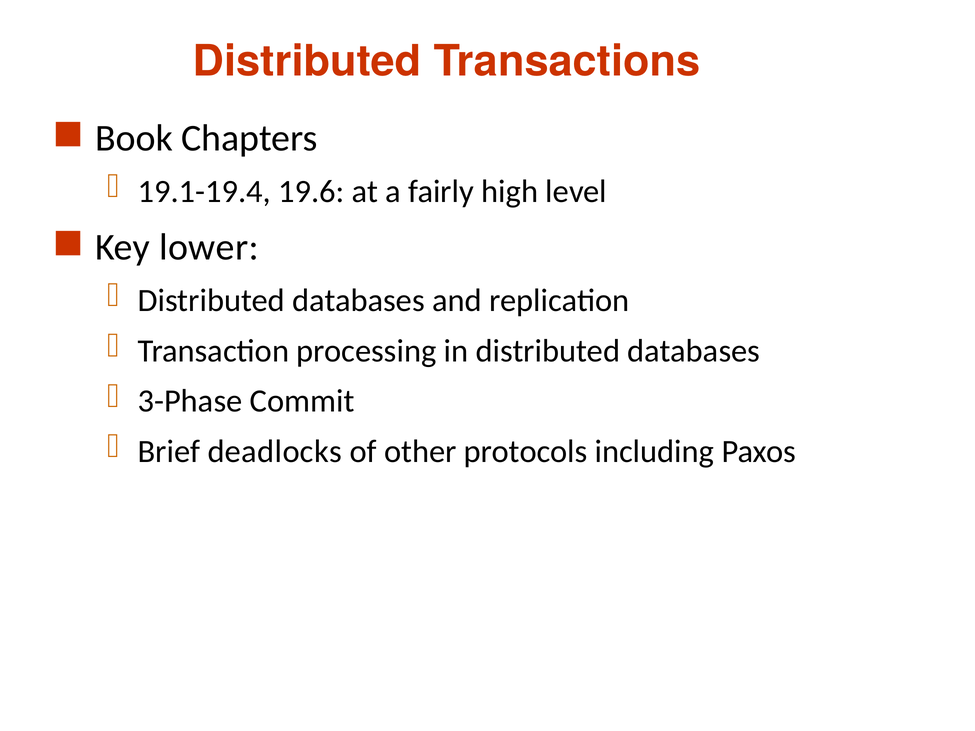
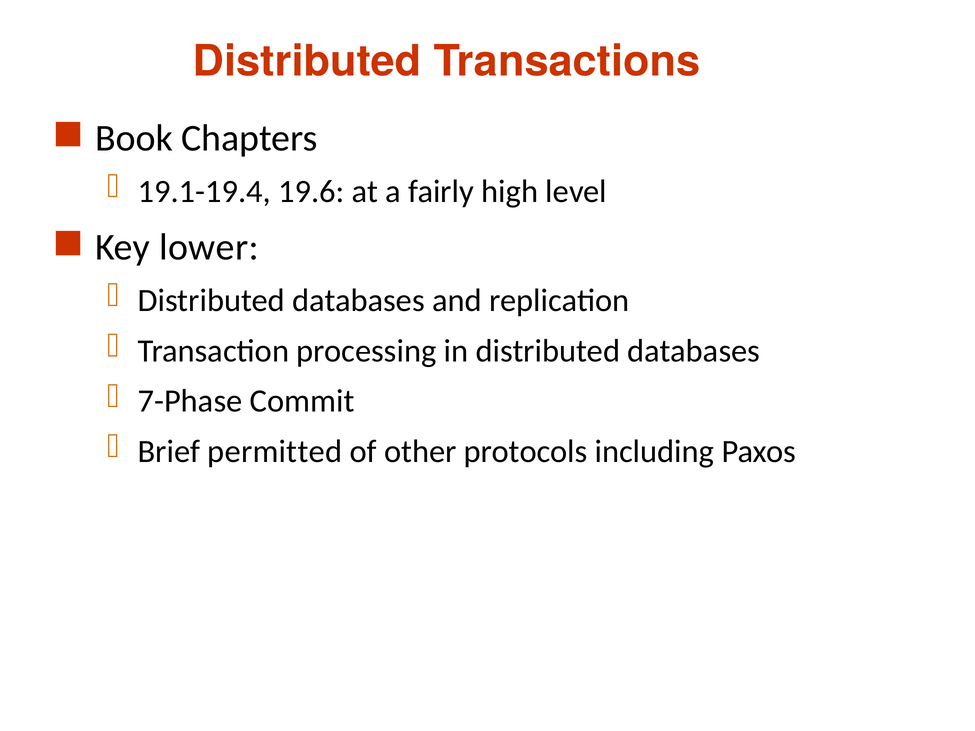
3-Phase: 3-Phase -> 7-Phase
deadlocks: deadlocks -> permitted
